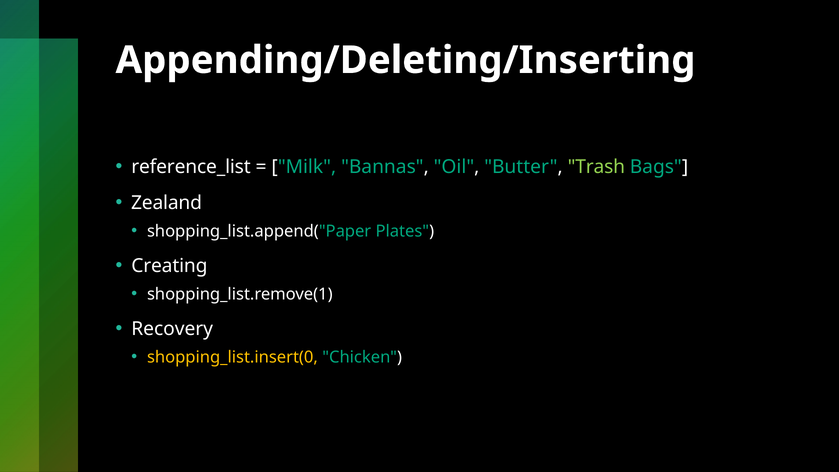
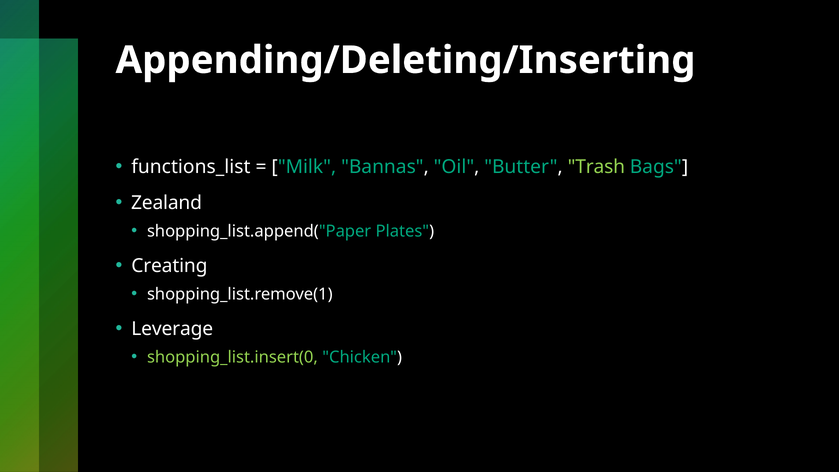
reference_list: reference_list -> functions_list
Recovery: Recovery -> Leverage
shopping_list.insert(0 colour: yellow -> light green
